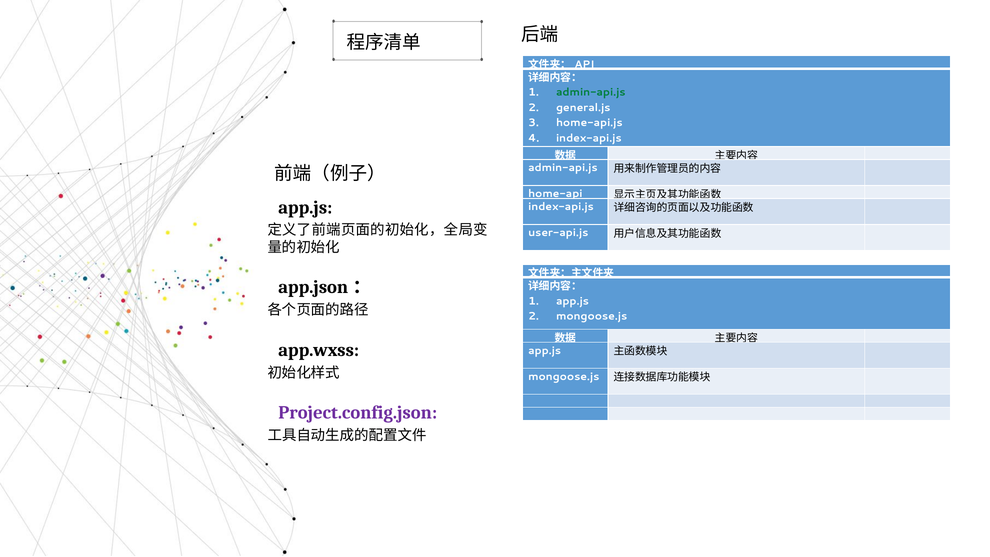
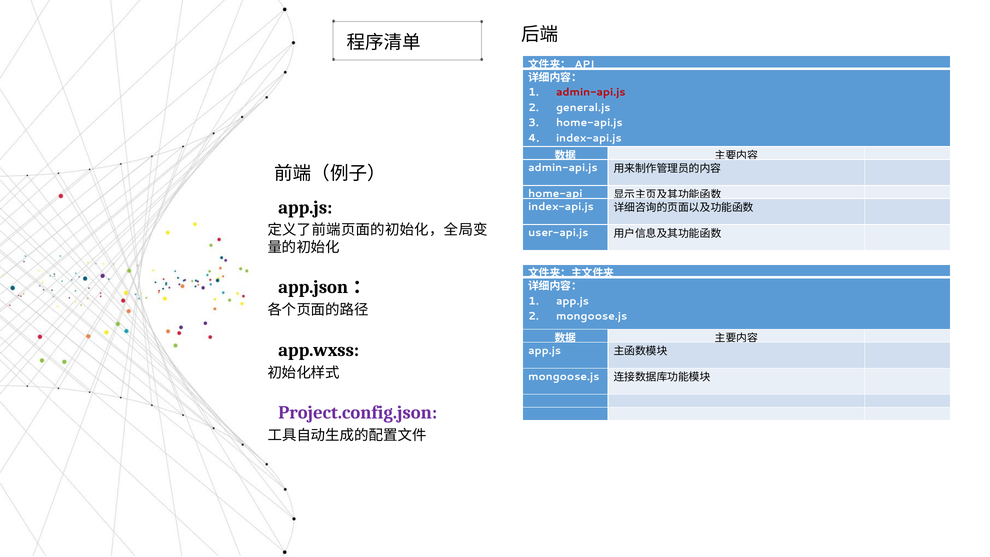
admin-api.js at (591, 92) colour: green -> red
